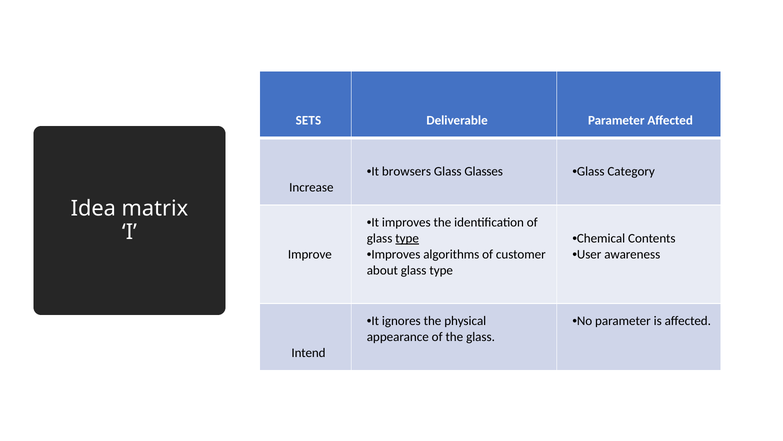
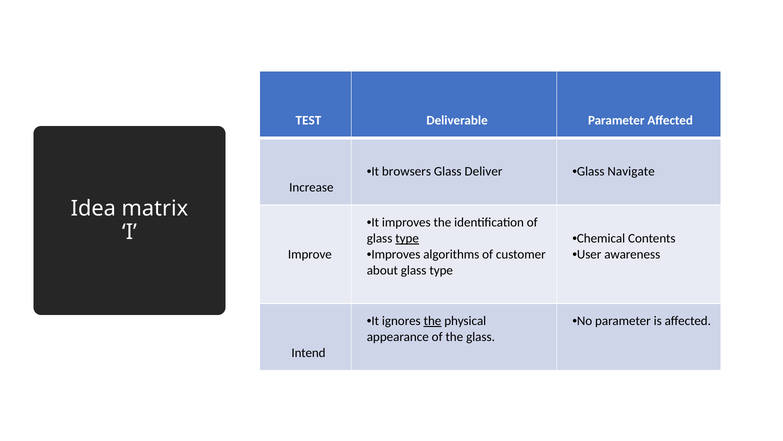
SETS: SETS -> TEST
Glasses: Glasses -> Deliver
Category: Category -> Navigate
the at (432, 321) underline: none -> present
